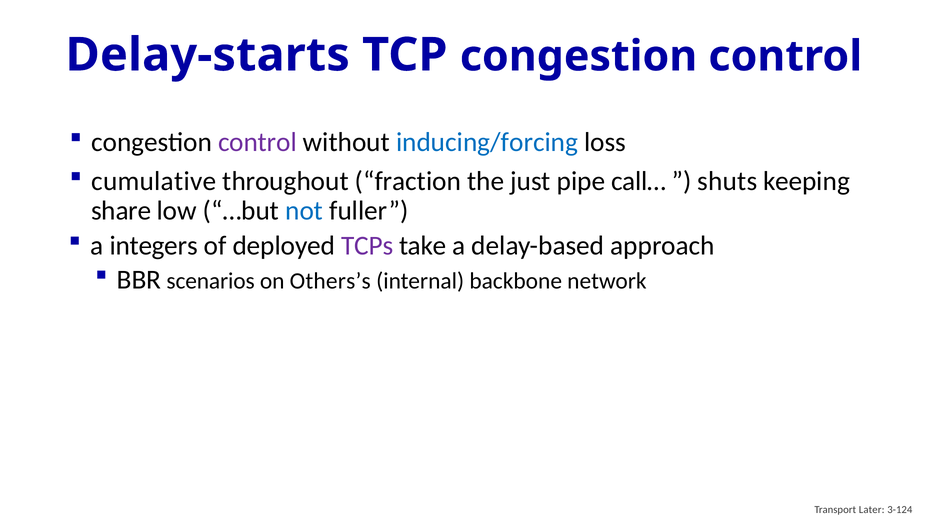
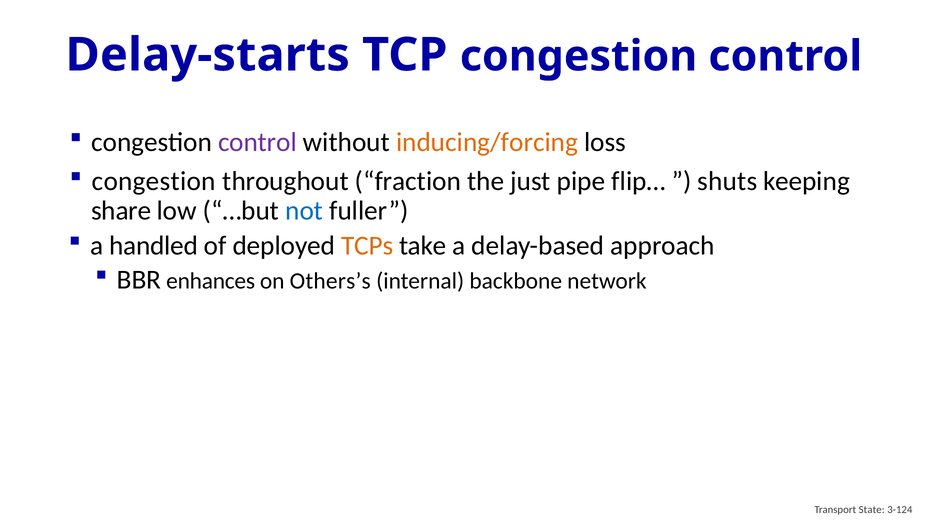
inducing/forcing colour: blue -> orange
cumulative at (154, 181): cumulative -> congestion
call…: call… -> flip…
integers: integers -> handled
TCPs colour: purple -> orange
scenarios: scenarios -> enhances
Later: Later -> State
